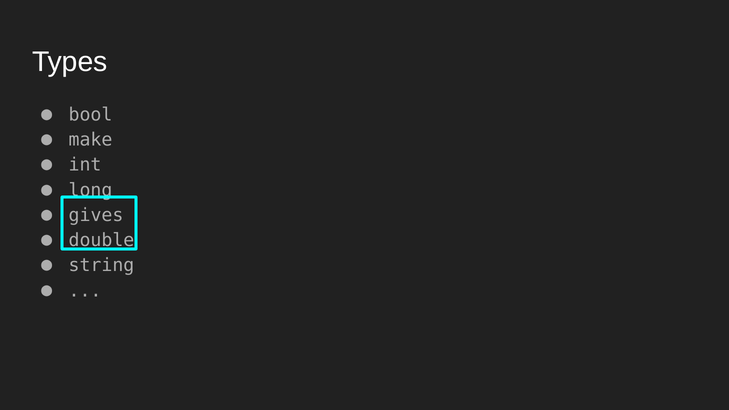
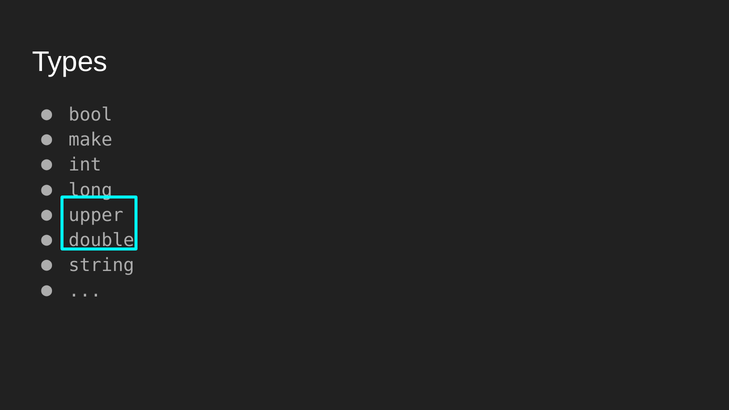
gives: gives -> upper
